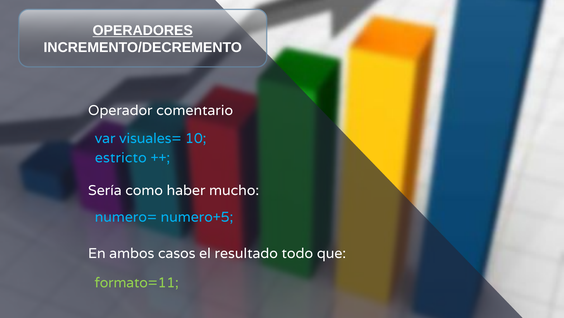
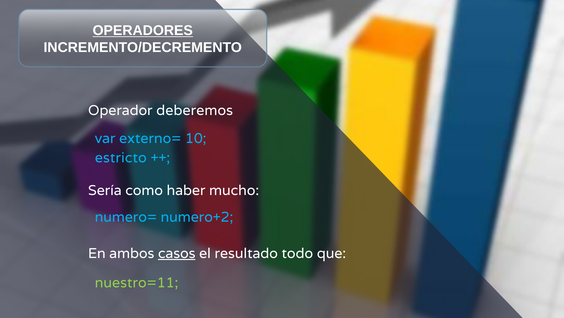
comentario: comentario -> deberemos
visuales=: visuales= -> externo=
numero+5: numero+5 -> numero+2
casos underline: none -> present
formato=11: formato=11 -> nuestro=11
